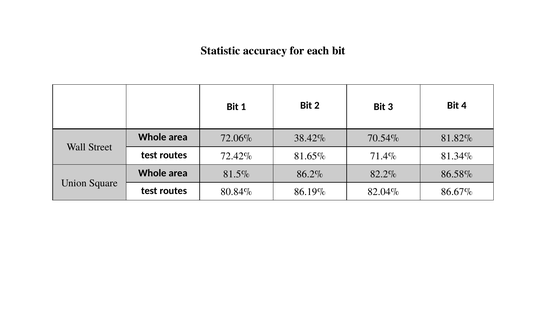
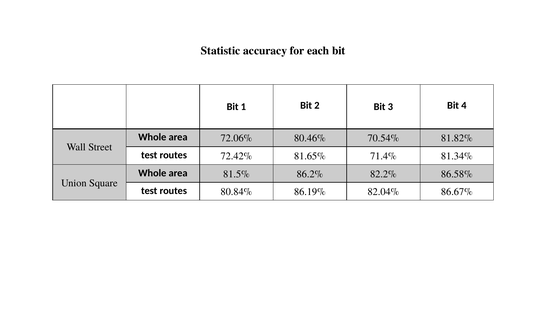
38.42%: 38.42% -> 80.46%
